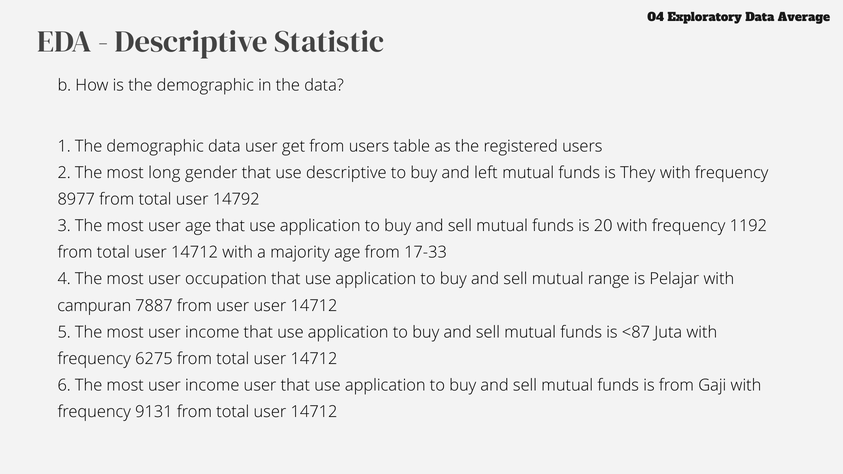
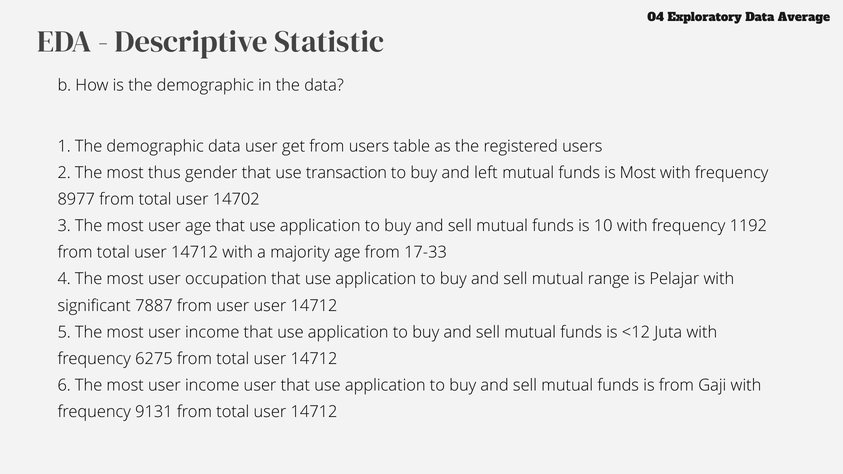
long: long -> thus
use descriptive: descriptive -> transaction
is They: They -> Most
14792: 14792 -> 14702
20: 20 -> 10
campuran: campuran -> significant
<87: <87 -> <12
